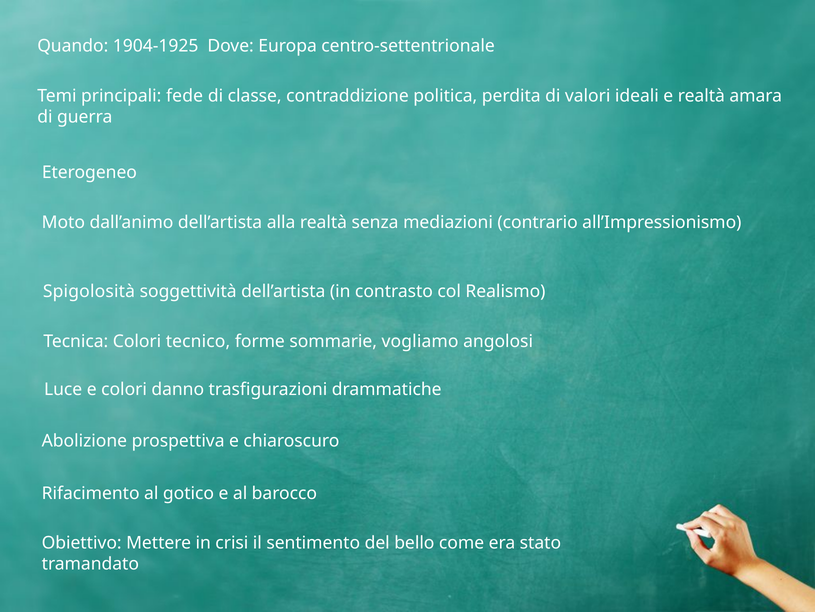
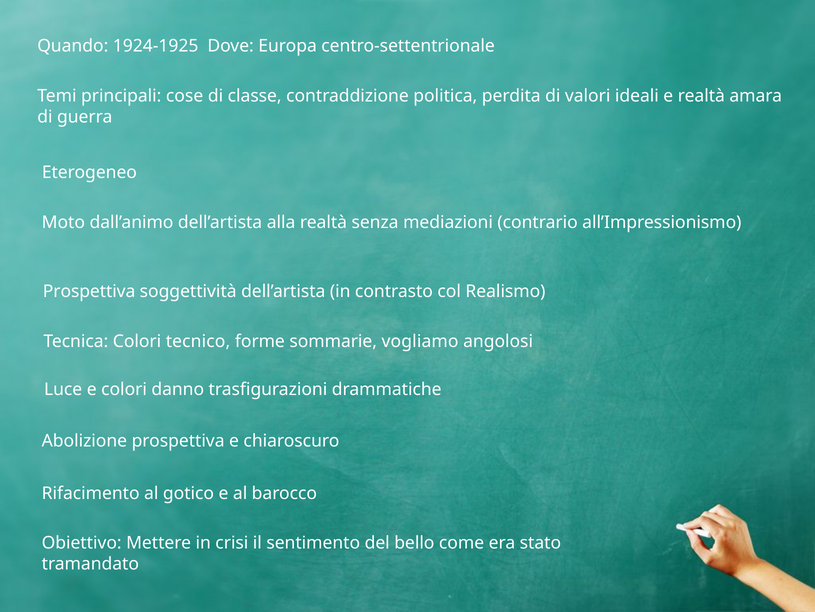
1904-1925: 1904-1925 -> 1924-1925
fede: fede -> cose
Spigolosità at (89, 291): Spigolosità -> Prospettiva
